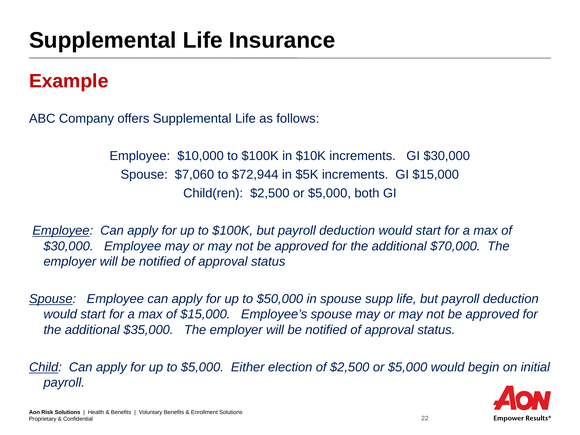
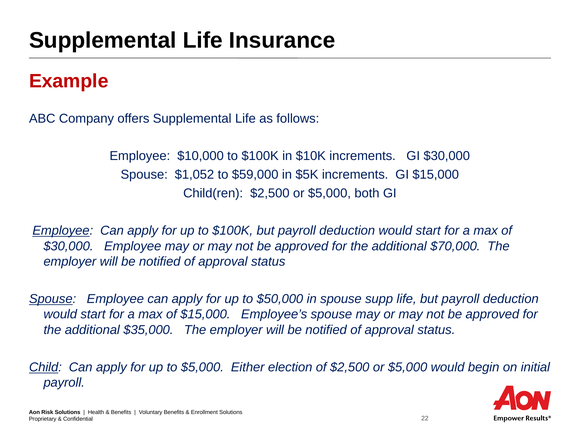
$7,060: $7,060 -> $1,052
$72,944: $72,944 -> $59,000
